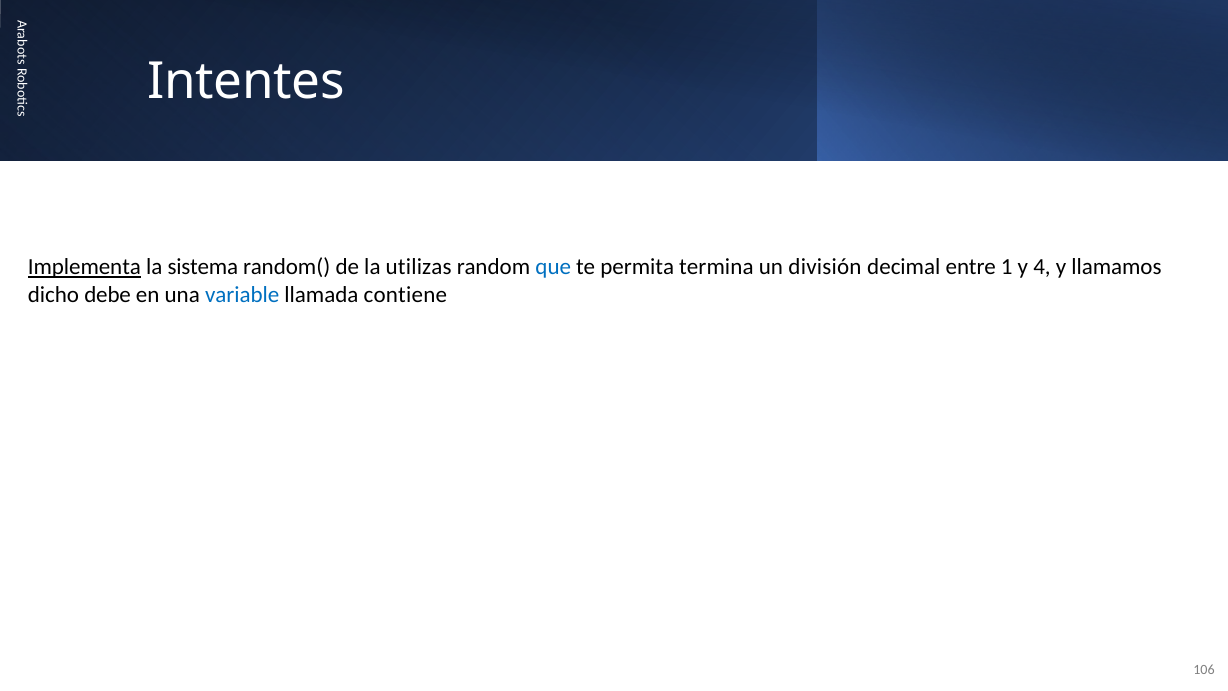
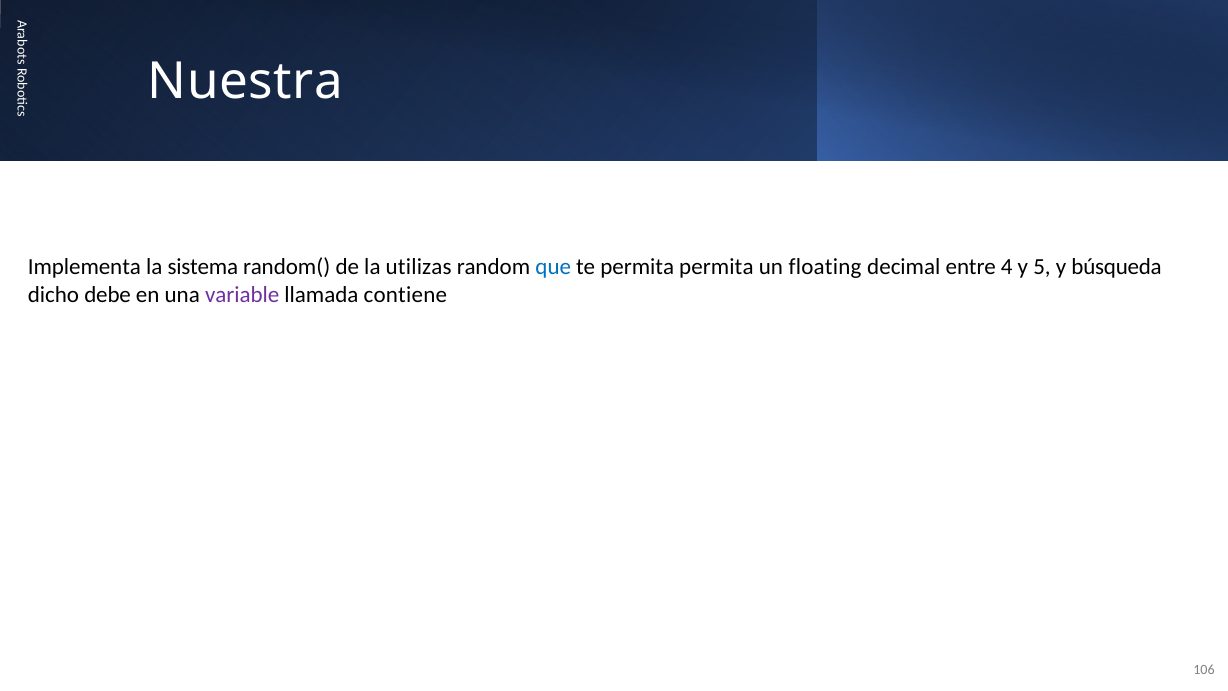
Intentes: Intentes -> Nuestra
Implementa underline: present -> none
permita termina: termina -> permita
división: división -> floating
1: 1 -> 4
4: 4 -> 5
llamamos: llamamos -> búsqueda
variable colour: blue -> purple
